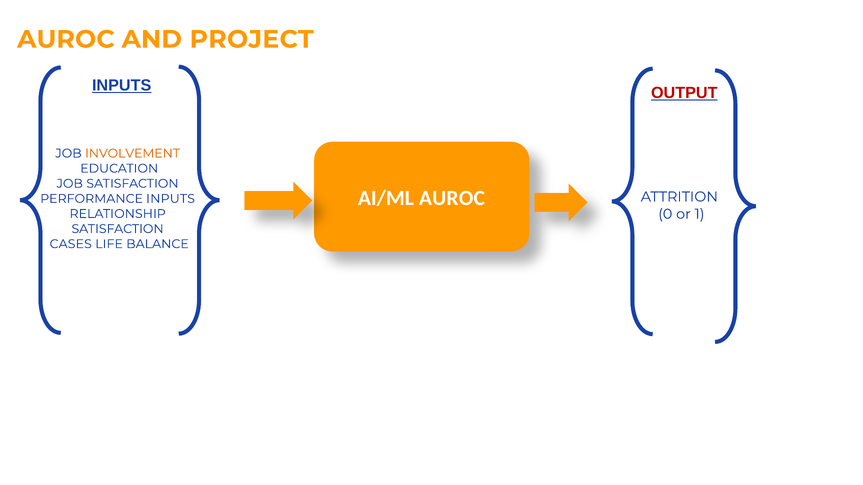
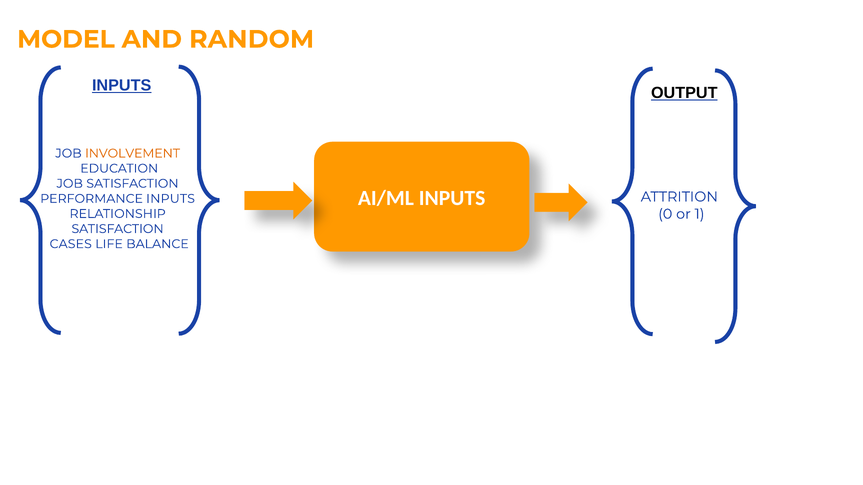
AUROC at (66, 39): AUROC -> MODEL
PROJECT: PROJECT -> RANDOM
OUTPUT colour: red -> black
AI/ML AUROC: AUROC -> INPUTS
